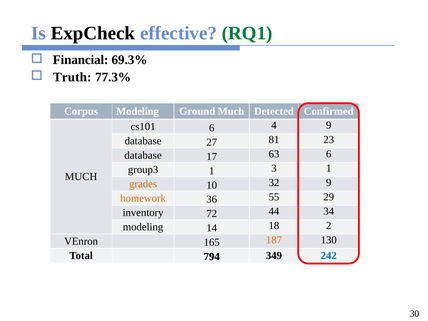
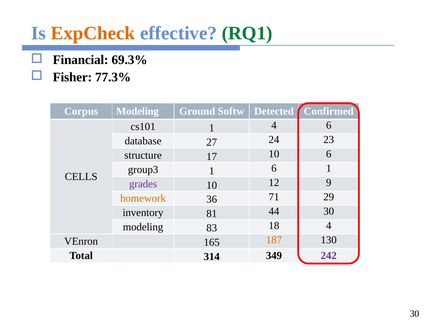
ExpCheck colour: black -> orange
Truth: Truth -> Fisher
Ground Much: Much -> Softw
cs101 6: 6 -> 1
4 9: 9 -> 6
81: 81 -> 24
database at (143, 155): database -> structure
17 63: 63 -> 10
1 3: 3 -> 6
MUCH at (81, 177): MUCH -> CELLS
grades colour: orange -> purple
32: 32 -> 12
55: 55 -> 71
72: 72 -> 81
44 34: 34 -> 30
14: 14 -> 83
18 2: 2 -> 4
794: 794 -> 314
242 colour: blue -> purple
